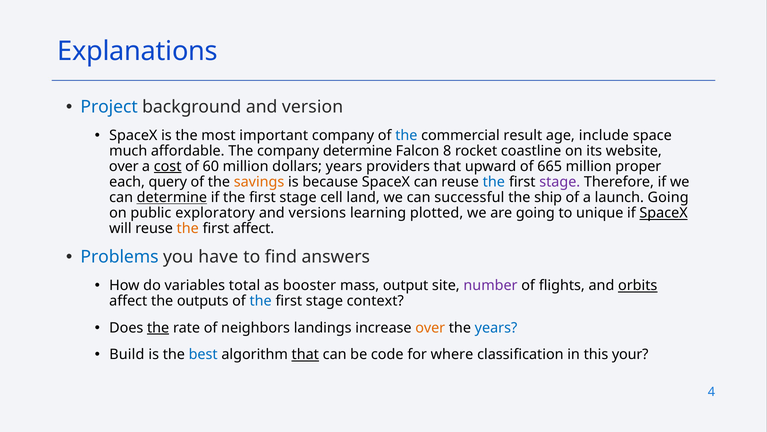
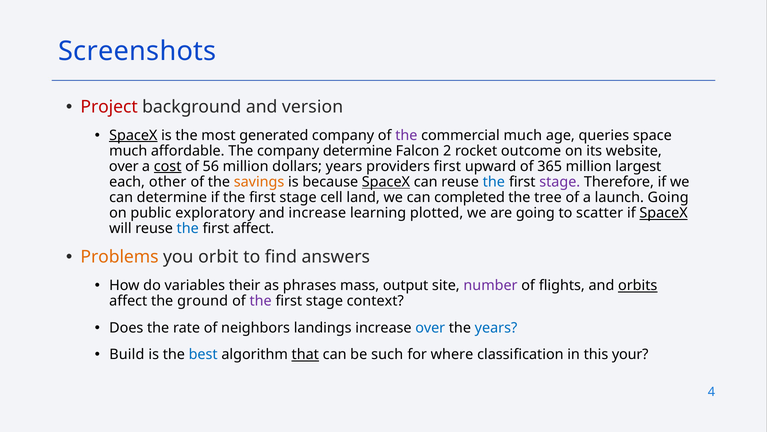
Explanations: Explanations -> Screenshots
Project colour: blue -> red
SpaceX at (133, 135) underline: none -> present
important: important -> generated
the at (406, 135) colour: blue -> purple
commercial result: result -> much
include: include -> queries
8: 8 -> 2
coastline: coastline -> outcome
60: 60 -> 56
providers that: that -> first
665: 665 -> 365
proper: proper -> largest
query: query -> other
SpaceX at (386, 182) underline: none -> present
determine at (172, 197) underline: present -> none
successful: successful -> completed
ship: ship -> tree
and versions: versions -> increase
unique: unique -> scatter
the at (188, 228) colour: orange -> blue
Problems colour: blue -> orange
have: have -> orbit
total: total -> their
booster: booster -> phrases
outputs: outputs -> ground
the at (261, 301) colour: blue -> purple
the at (158, 328) underline: present -> none
over at (430, 328) colour: orange -> blue
code: code -> such
